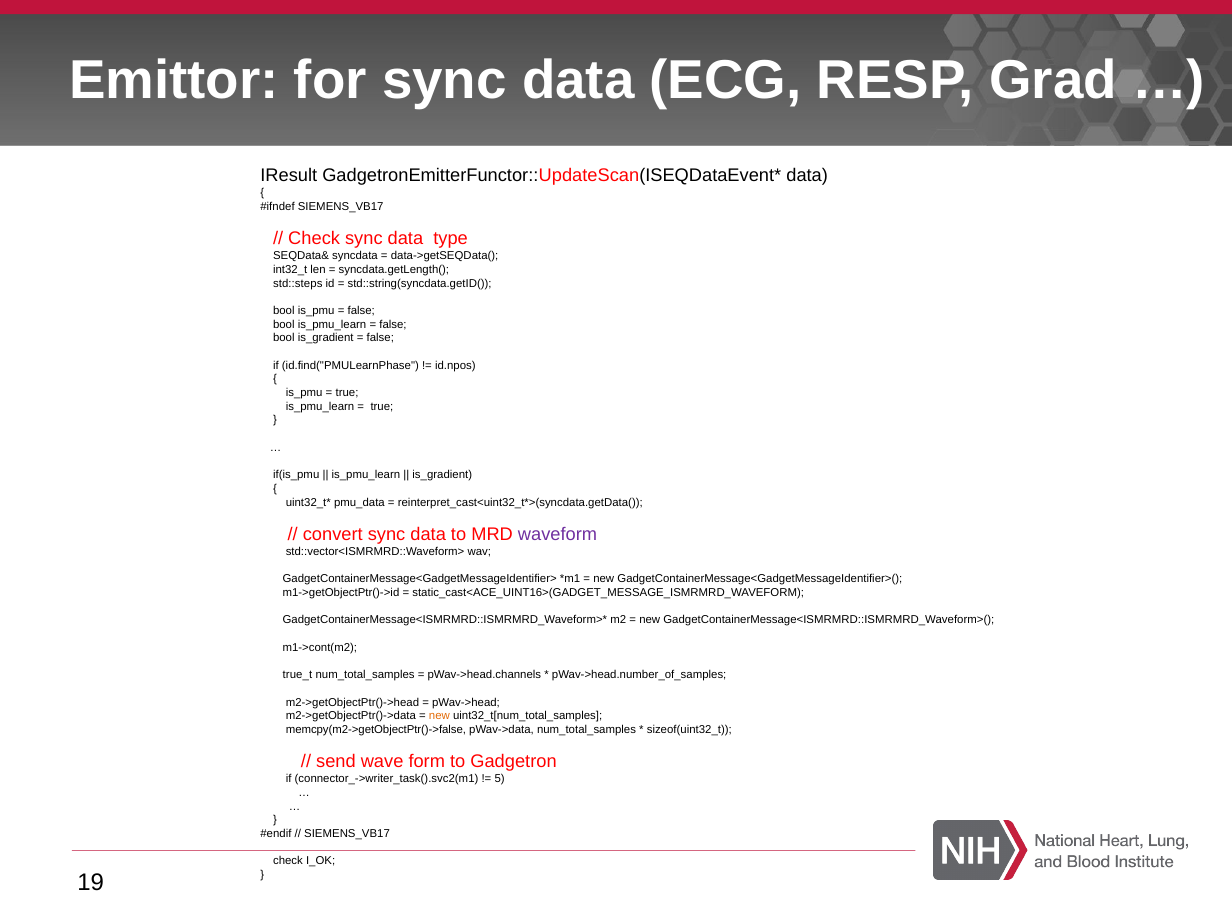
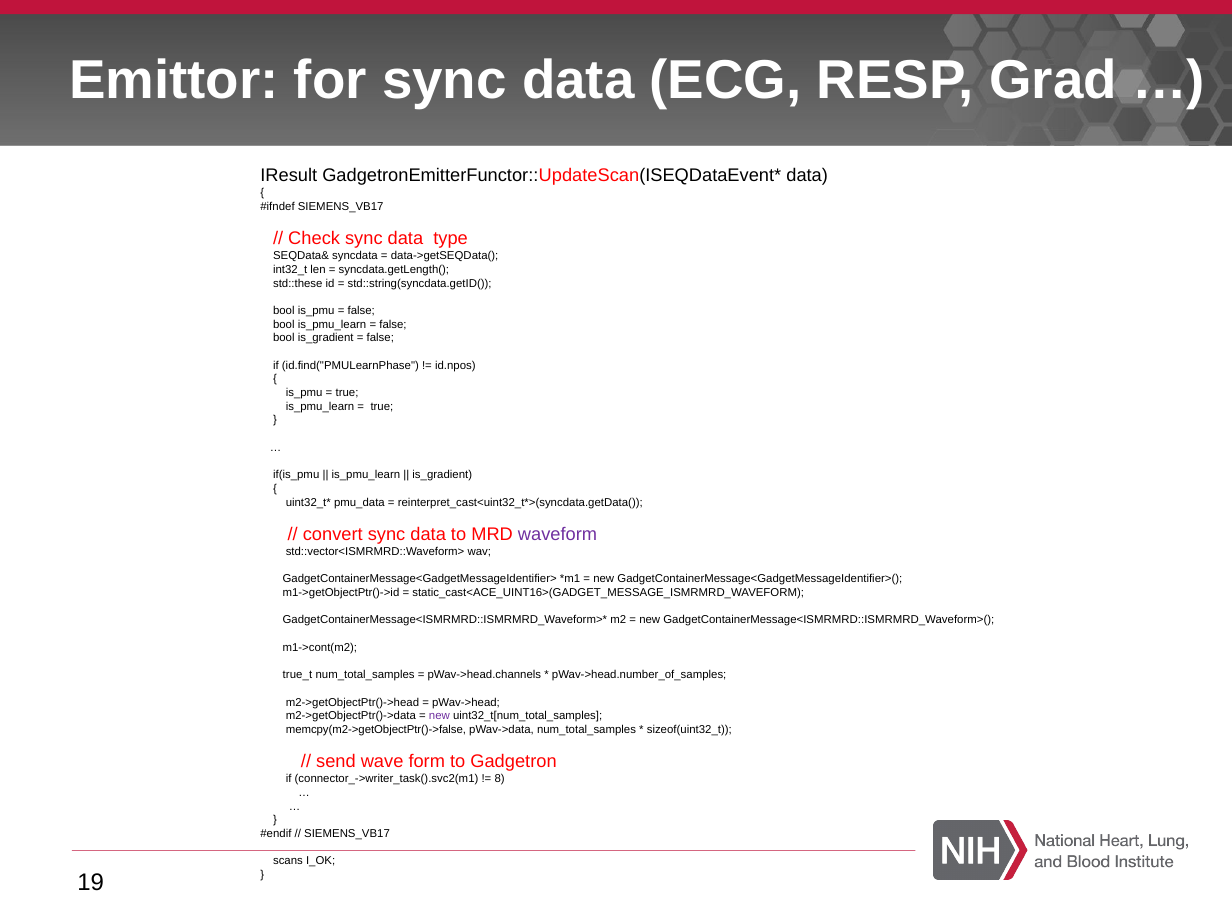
std::steps: std::steps -> std::these
new at (439, 716) colour: orange -> purple
5: 5 -> 8
check at (288, 861): check -> scans
